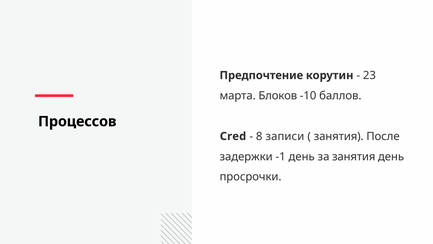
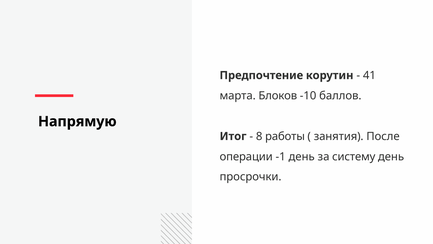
23: 23 -> 41
Процессов: Процессов -> Напрямую
Cred: Cred -> Итог
записи: записи -> работы
задержки: задержки -> операции
за занятия: занятия -> систему
